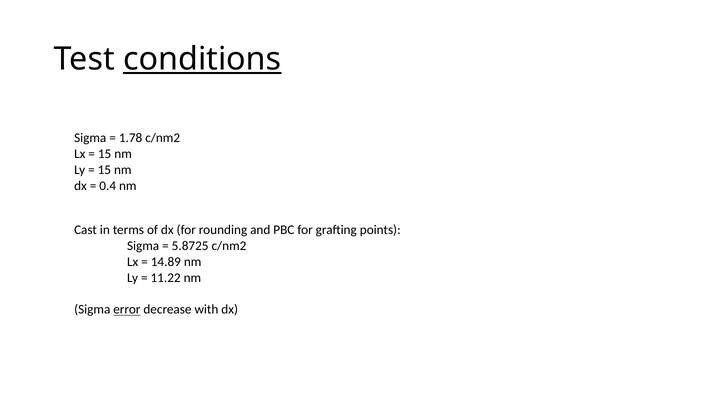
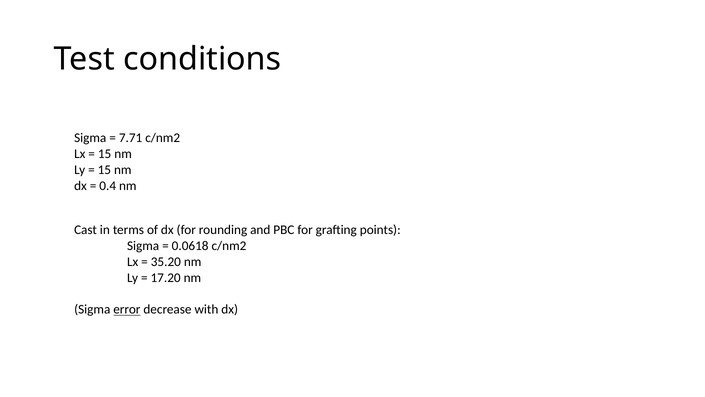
conditions underline: present -> none
1.78: 1.78 -> 7.71
5.8725: 5.8725 -> 0.0618
14.89: 14.89 -> 35.20
11.22: 11.22 -> 17.20
